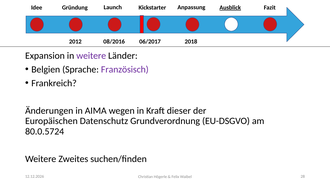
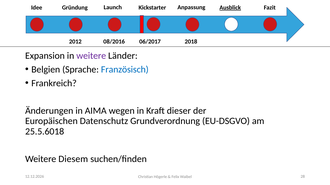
Französisch colour: purple -> blue
80.0.5724: 80.0.5724 -> 25.5.6018
Zweites: Zweites -> Diesem
